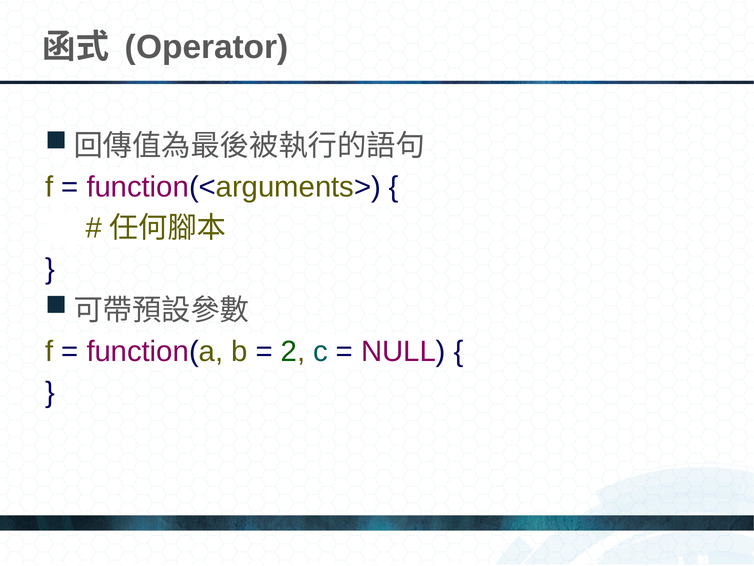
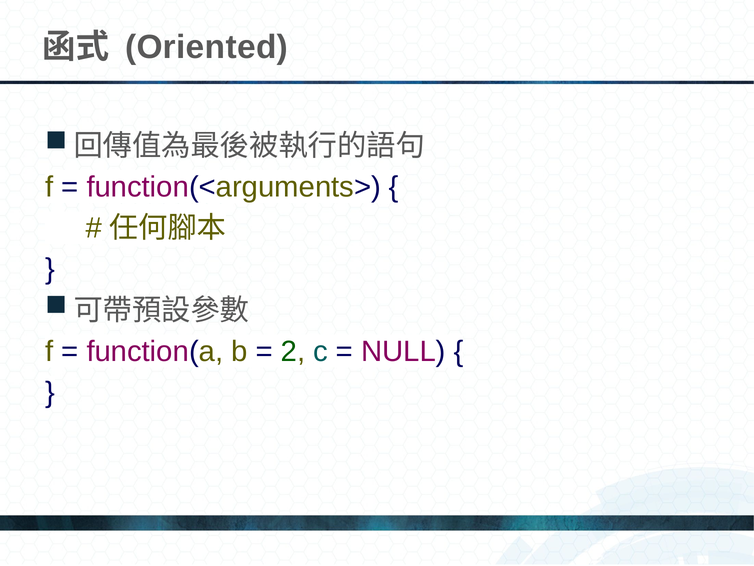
Operator: Operator -> Oriented
